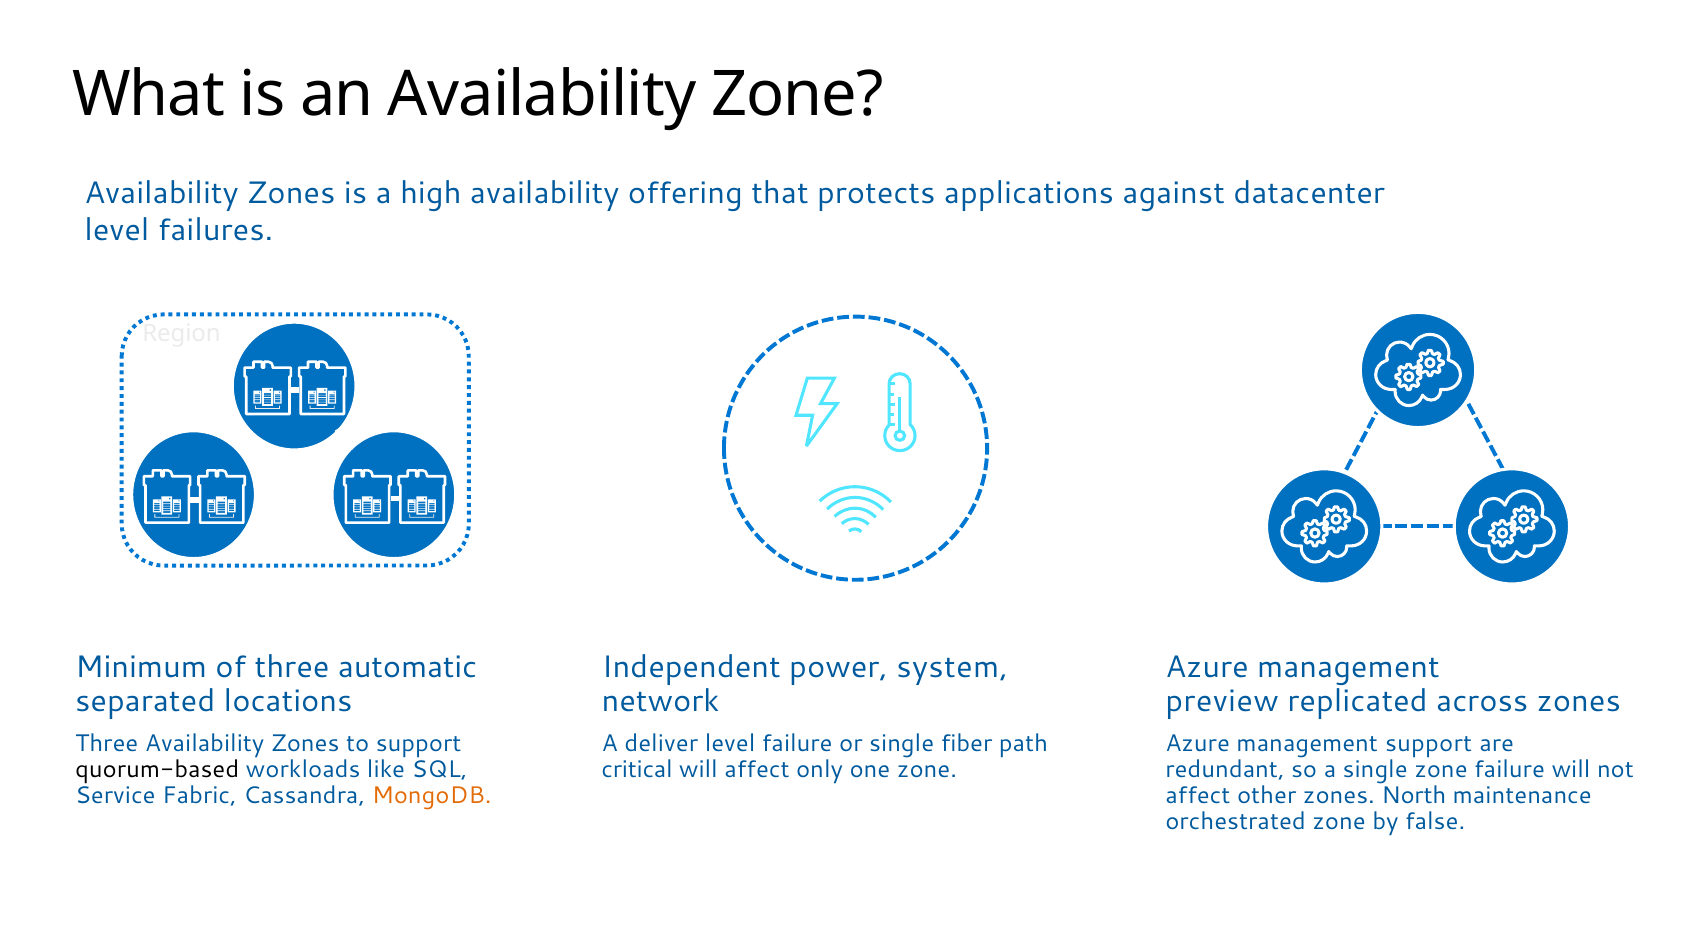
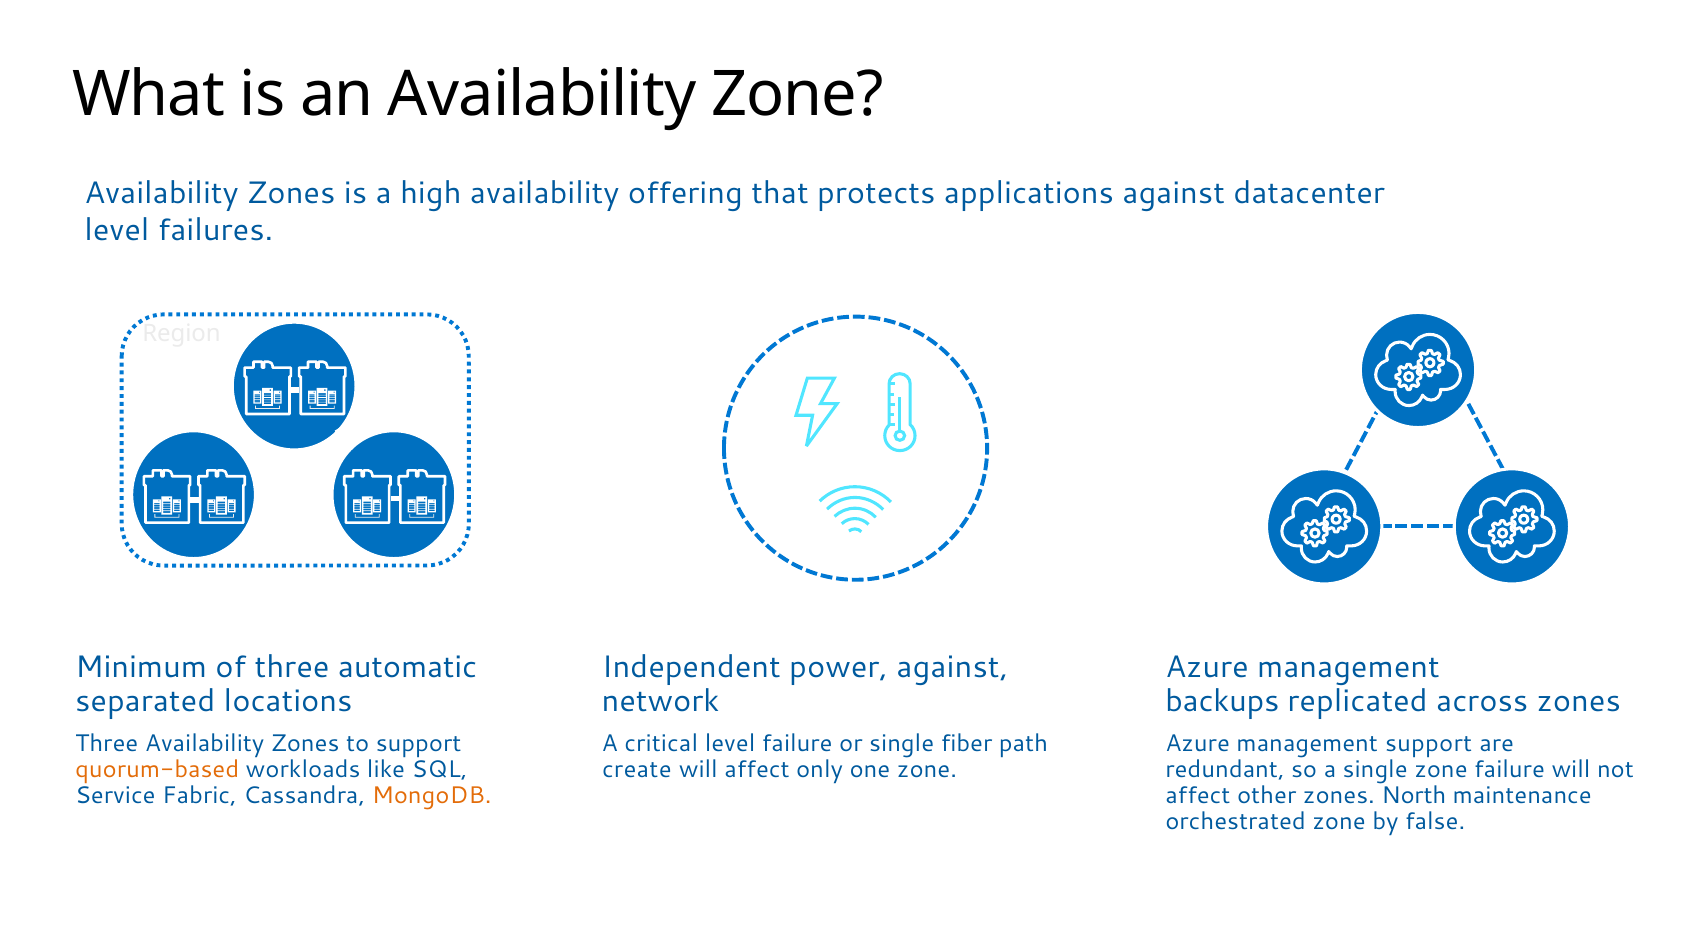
power system: system -> against
preview: preview -> backups
deliver: deliver -> critical
quorum-based colour: black -> orange
critical: critical -> create
